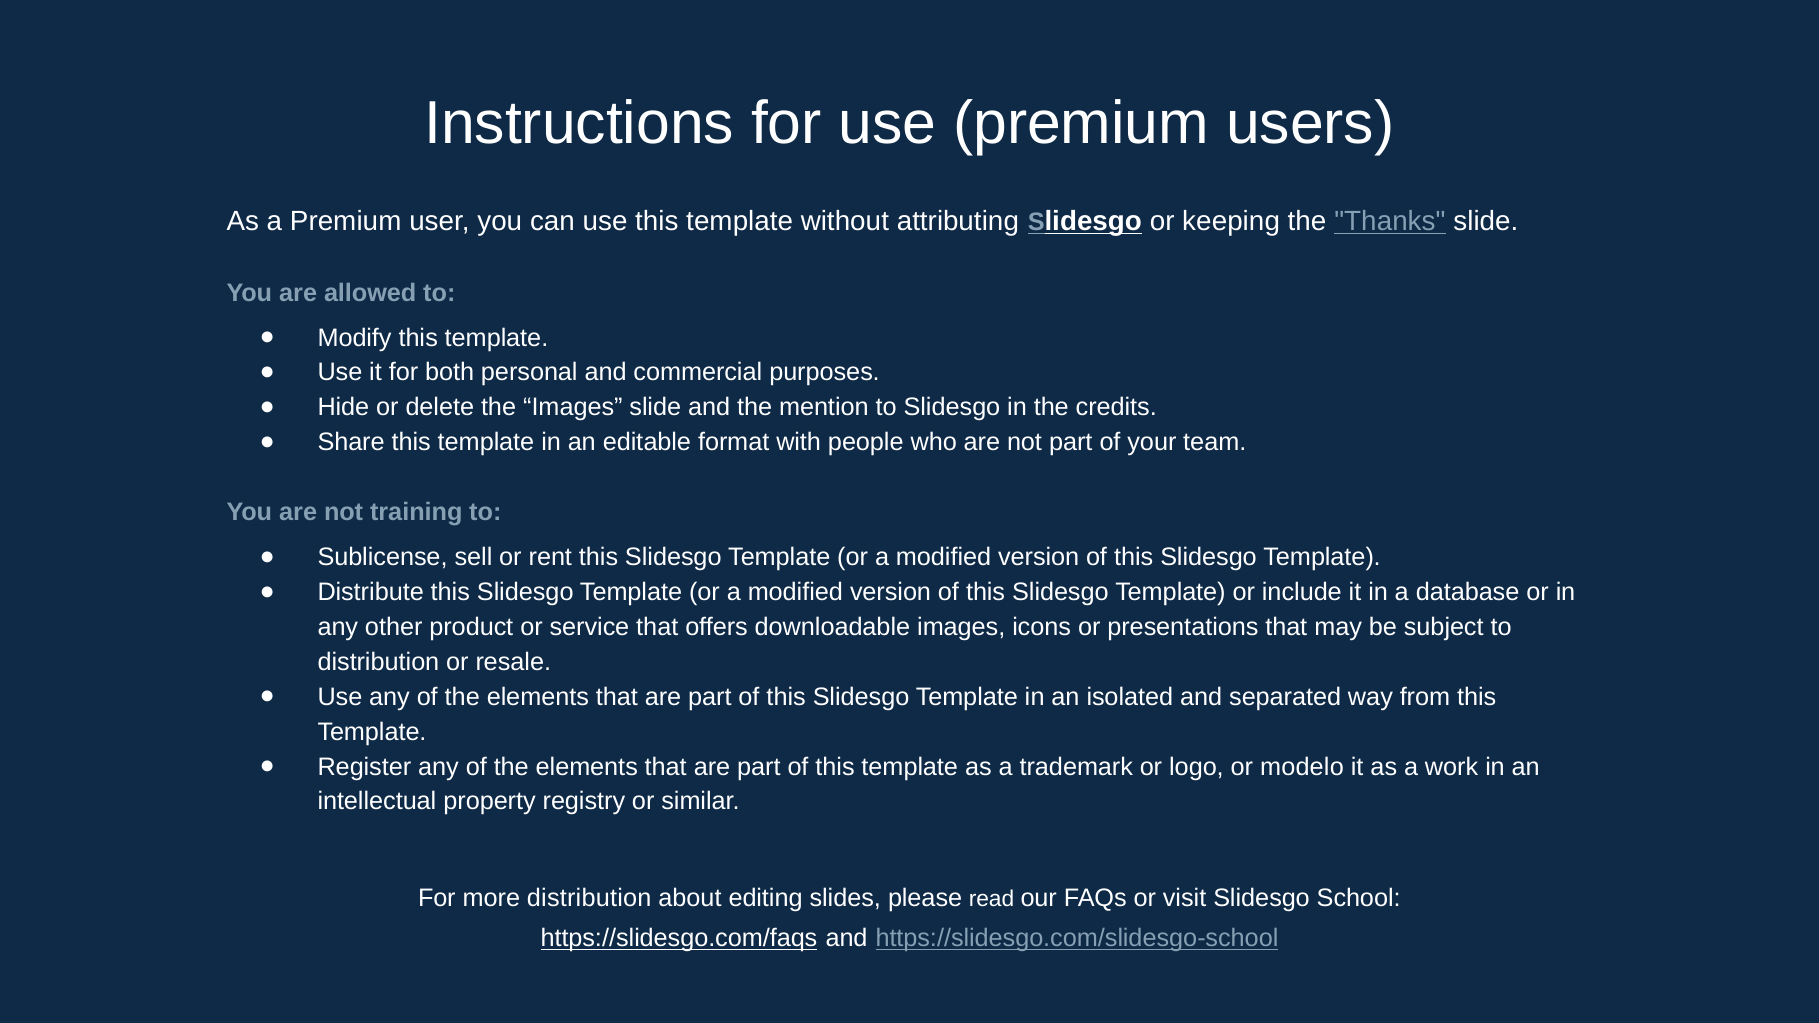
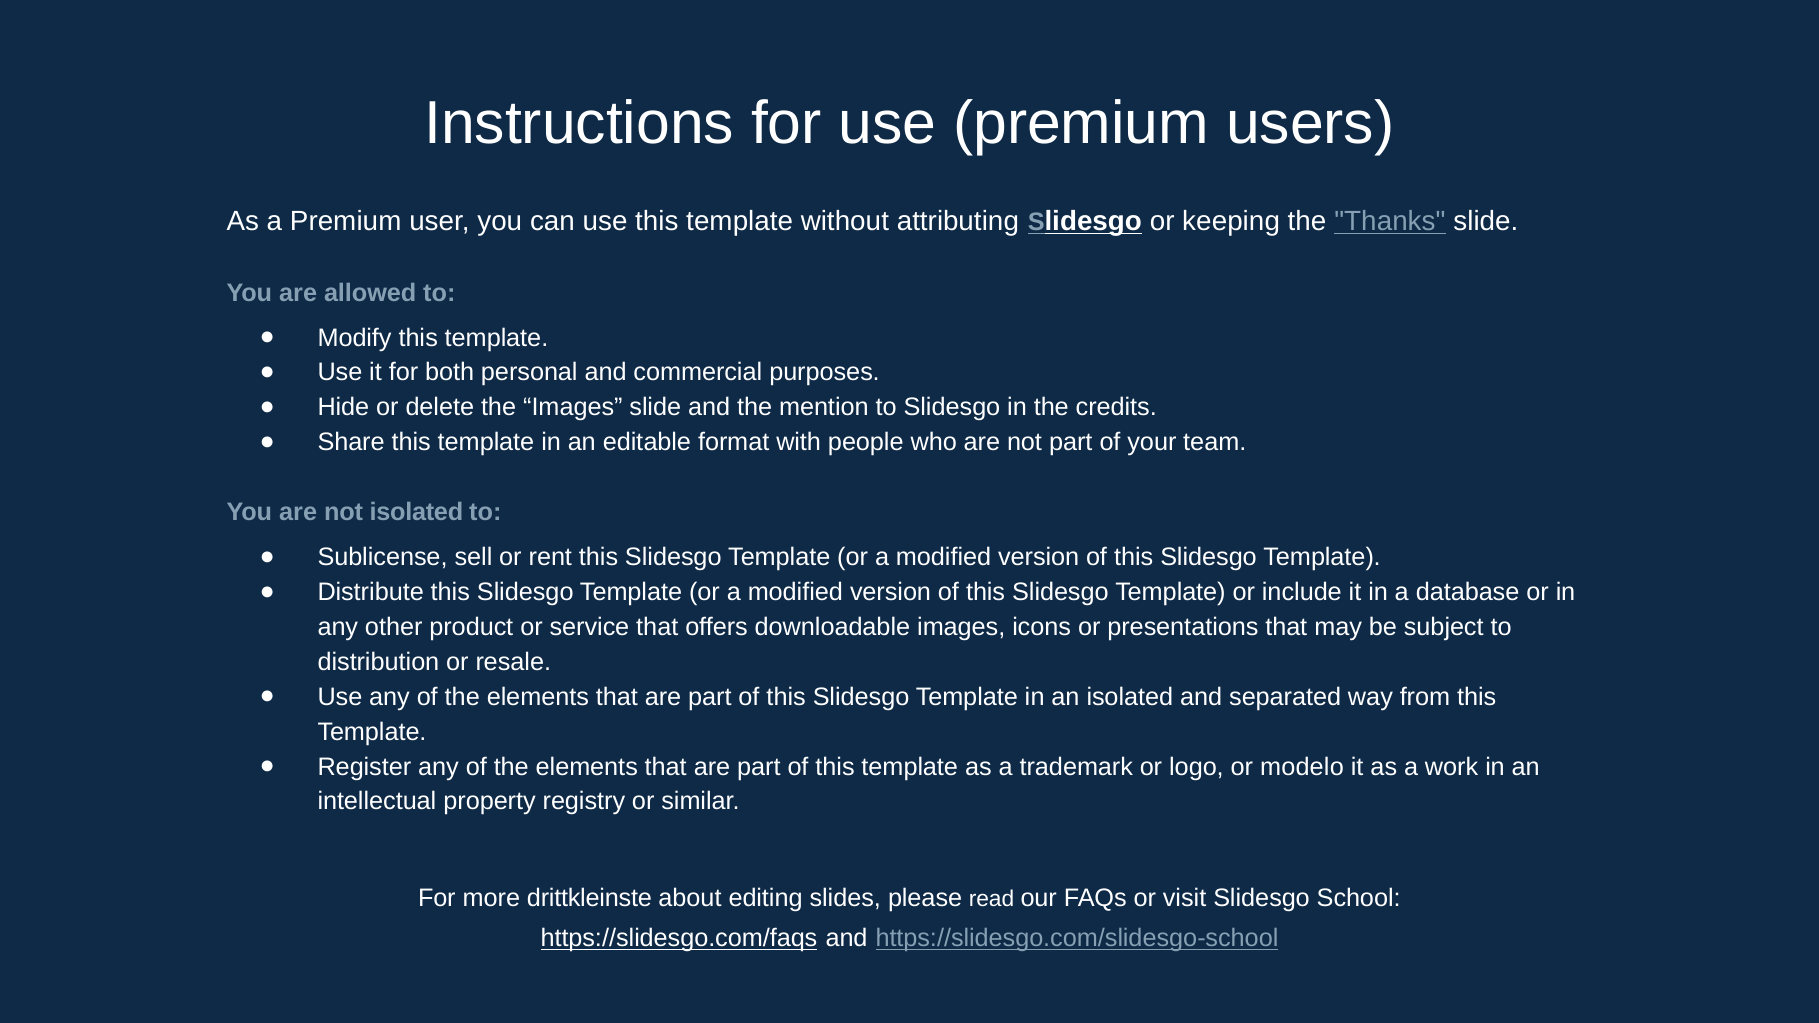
not training: training -> isolated
more distribution: distribution -> drittkleinste
